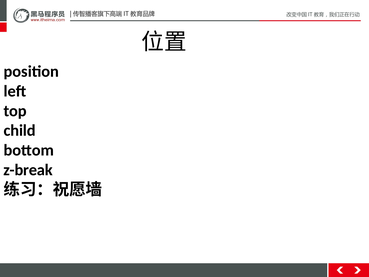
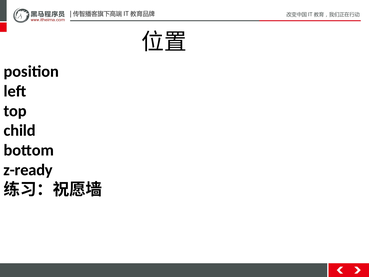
z-break: z-break -> z-ready
